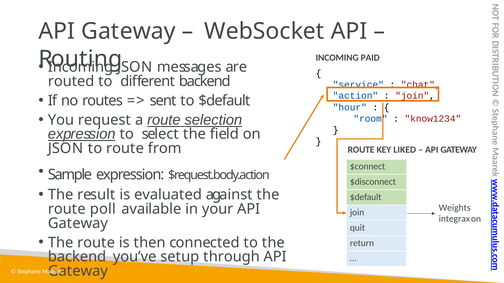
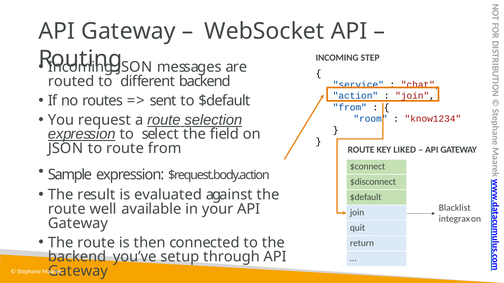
PAID: PAID -> STEP
hour at (350, 108): hour -> from
Weights: Weights -> Blacklist
poll: poll -> well
